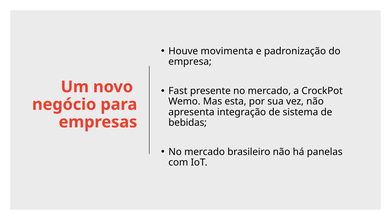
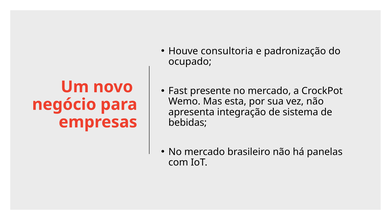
movimenta: movimenta -> consultoria
empresa: empresa -> ocupado
